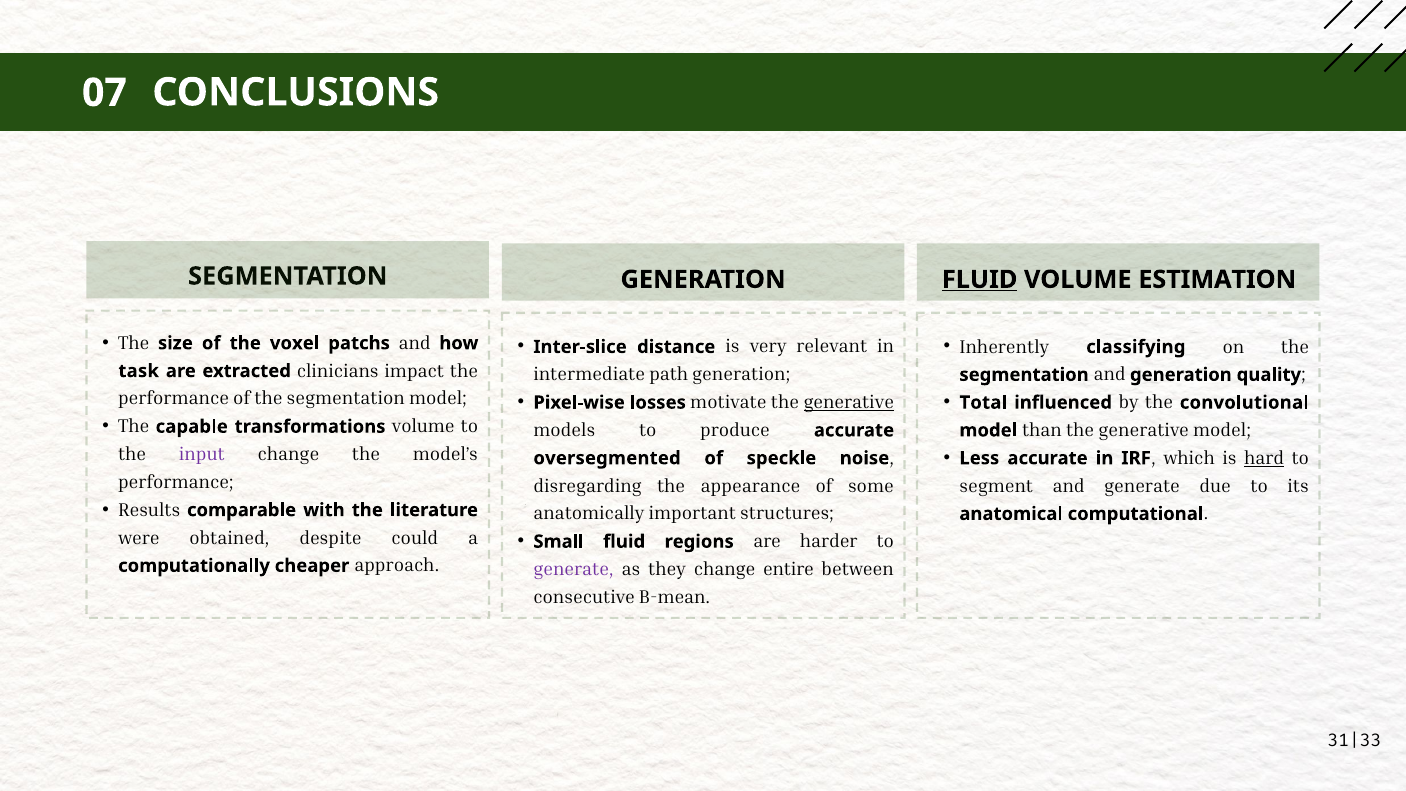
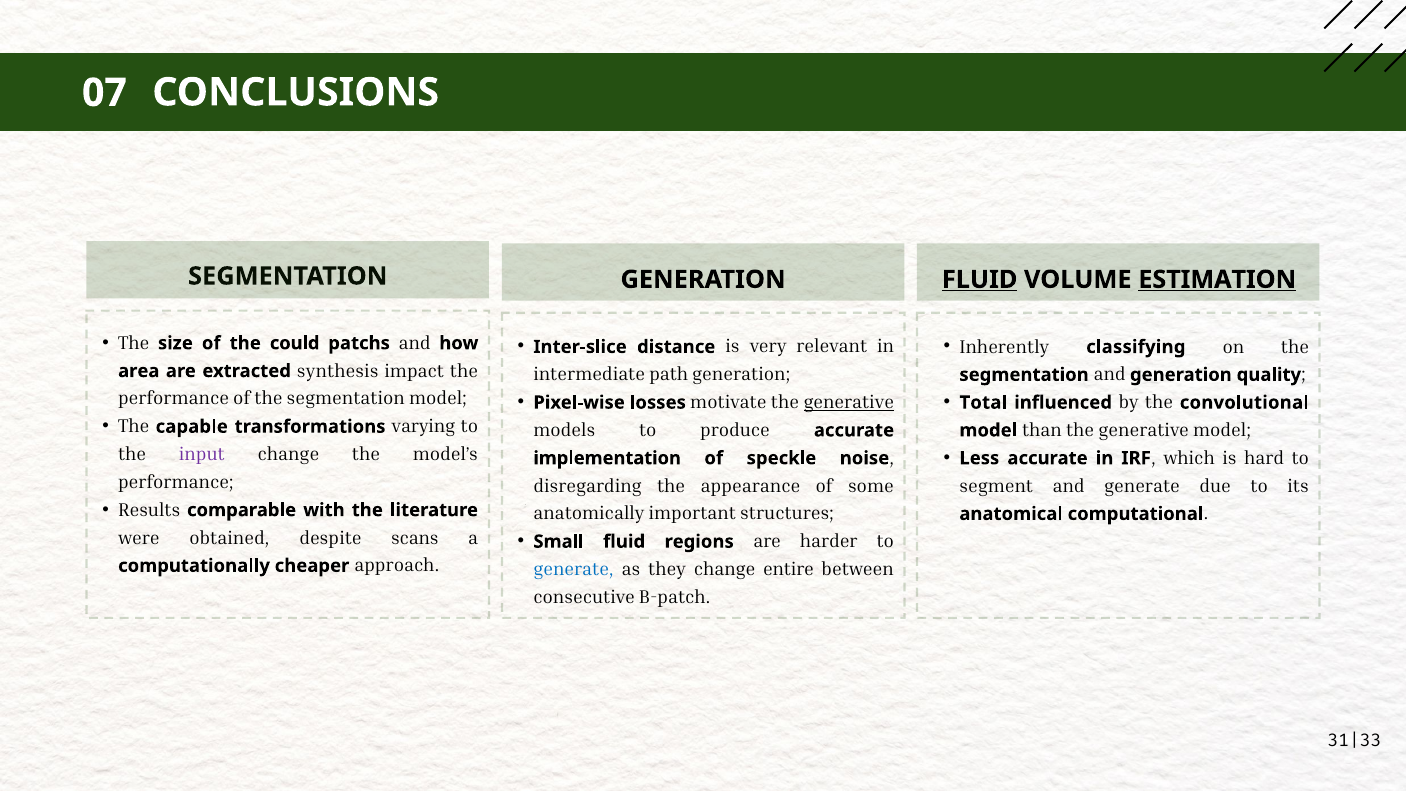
ESTIMATION underline: none -> present
voxel: voxel -> could
task: task -> area
clinicians: clinicians -> synthesis
transformations volume: volume -> varying
hard underline: present -> none
oversegmented: oversegmented -> implementation
could: could -> scans
generate at (574, 569) colour: purple -> blue
B-mean: B-mean -> B-patch
